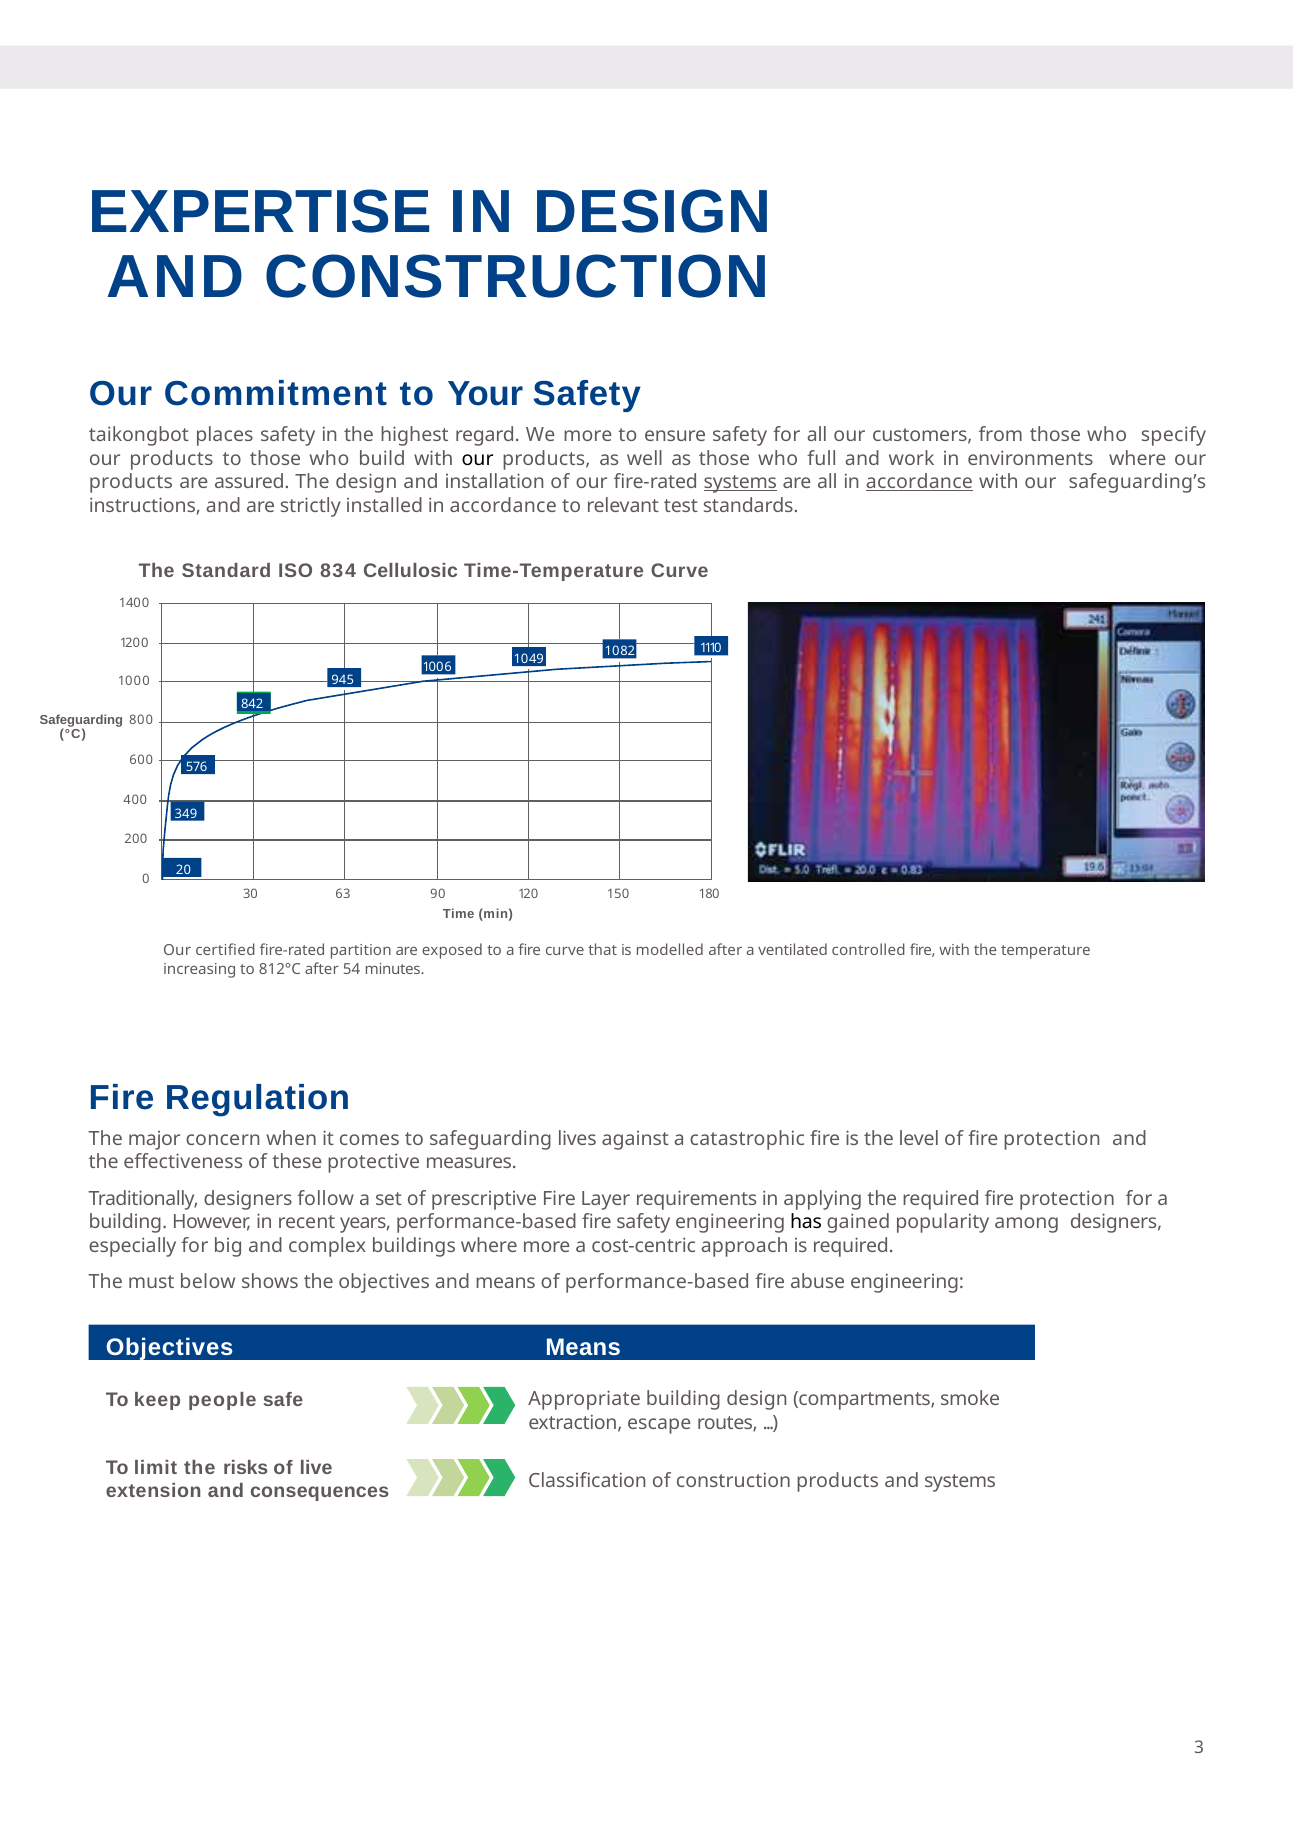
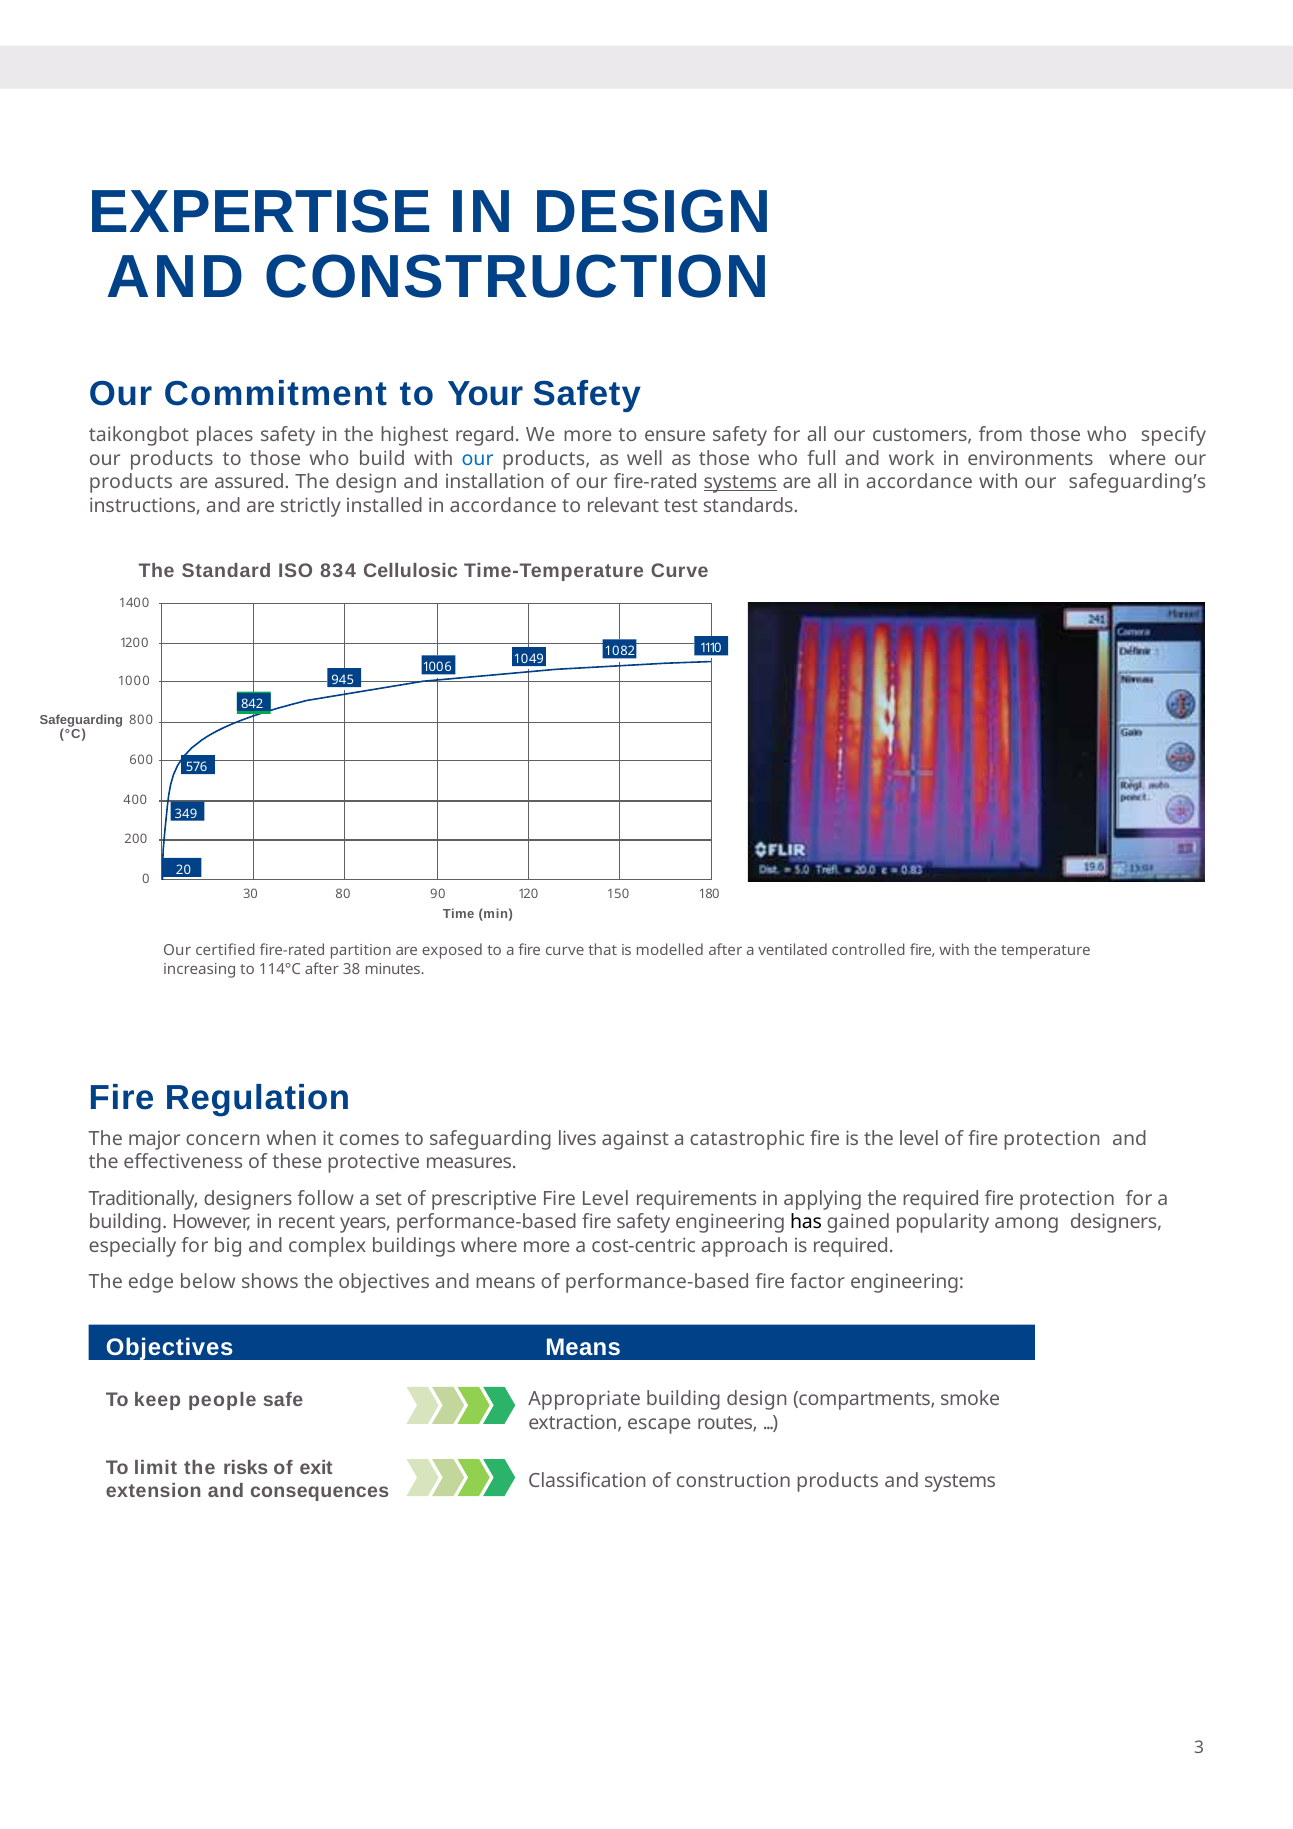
our at (478, 459) colour: black -> blue
accordance at (919, 483) underline: present -> none
63: 63 -> 80
812°C: 812°C -> 114°C
54: 54 -> 38
Fire Layer: Layer -> Level
must: must -> edge
abuse: abuse -> factor
live: live -> exit
